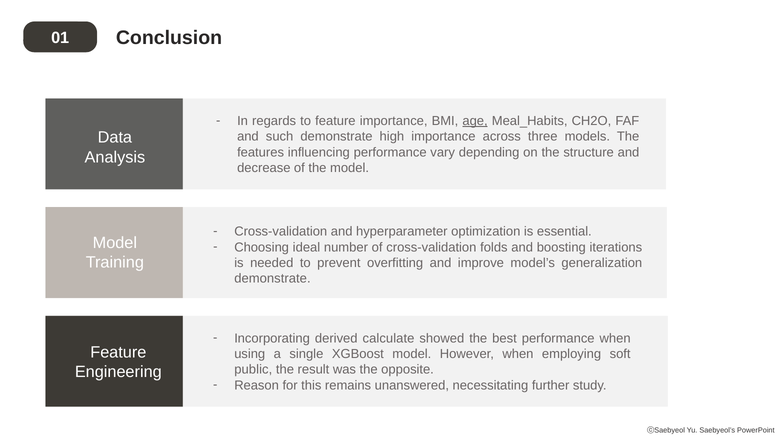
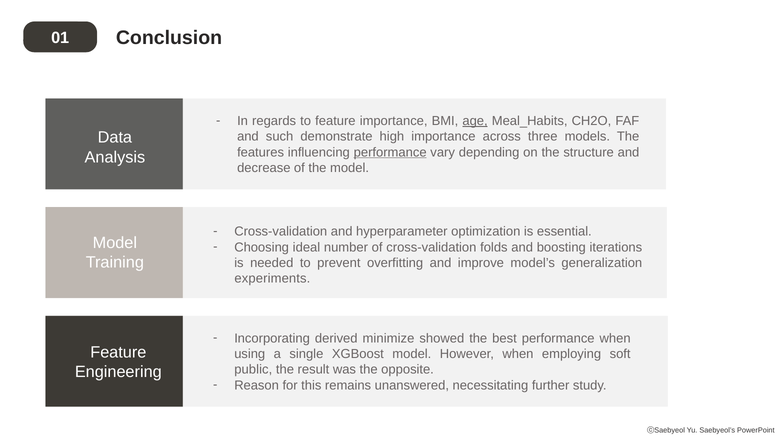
performance at (390, 152) underline: none -> present
demonstrate at (272, 278): demonstrate -> experiments
calculate: calculate -> minimize
